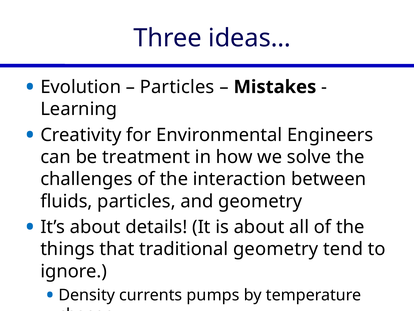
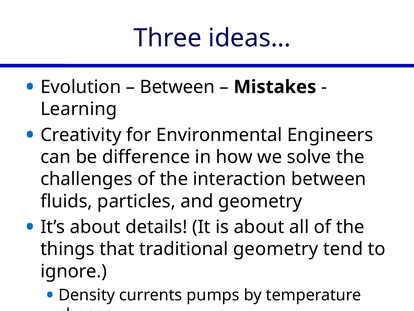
Particles at (177, 87): Particles -> Between
treatment: treatment -> difference
